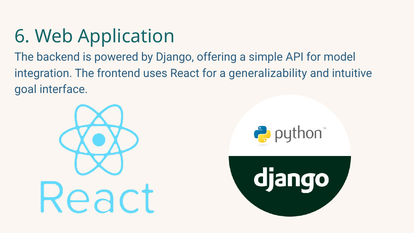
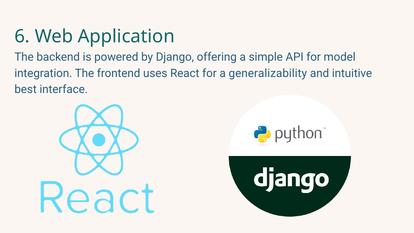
goal: goal -> best
